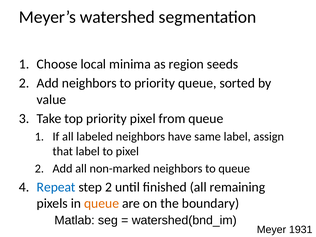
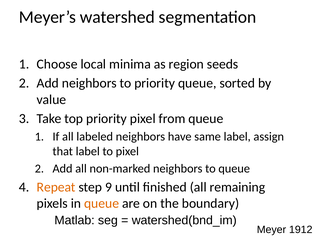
Repeat colour: blue -> orange
step 2: 2 -> 9
1931: 1931 -> 1912
